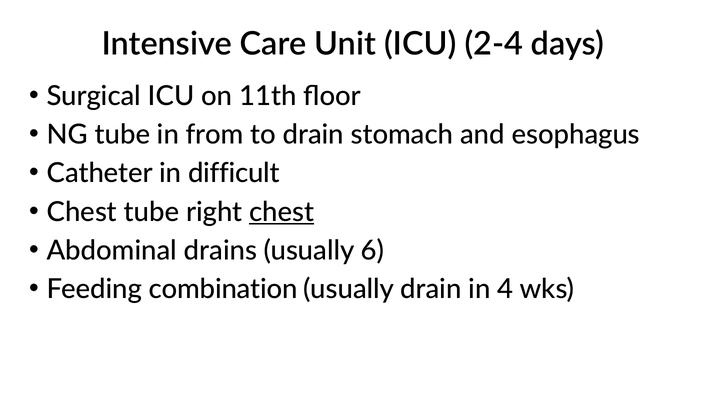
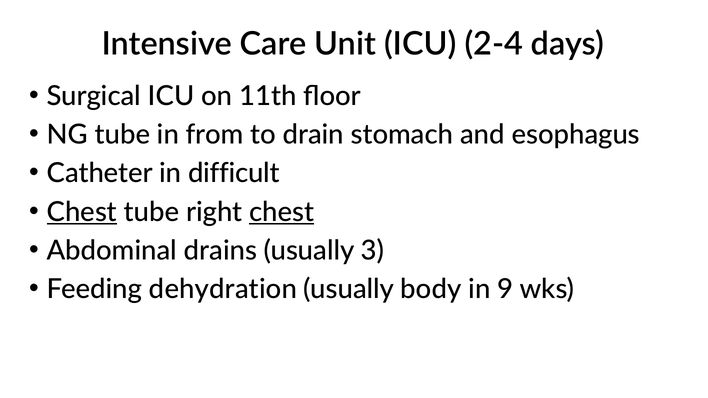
Chest at (82, 212) underline: none -> present
6: 6 -> 3
combination: combination -> dehydration
usually drain: drain -> body
4: 4 -> 9
